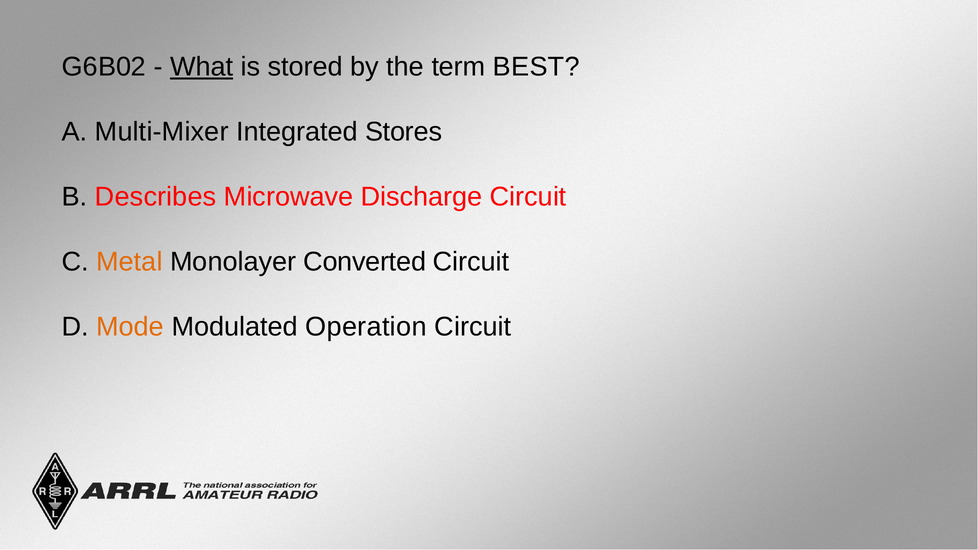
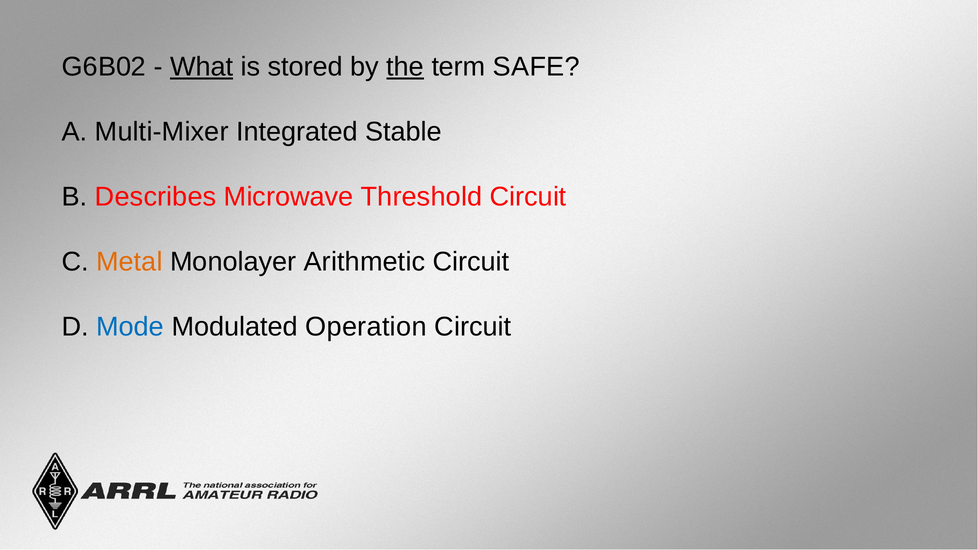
the underline: none -> present
BEST: BEST -> SAFE
Stores: Stores -> Stable
Discharge: Discharge -> Threshold
Converted: Converted -> Arithmetic
Mode colour: orange -> blue
